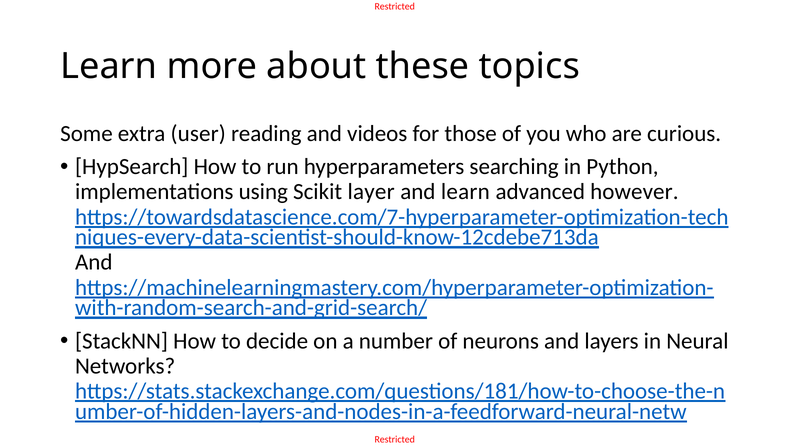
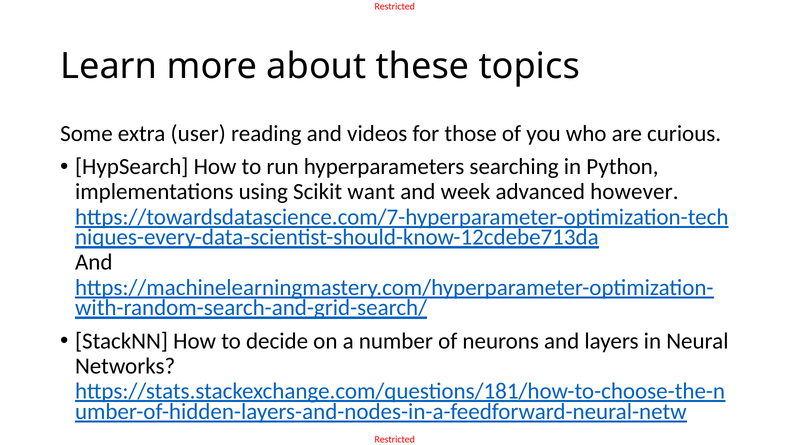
layer: layer -> want
and learn: learn -> week
